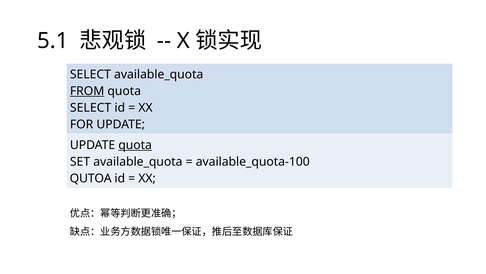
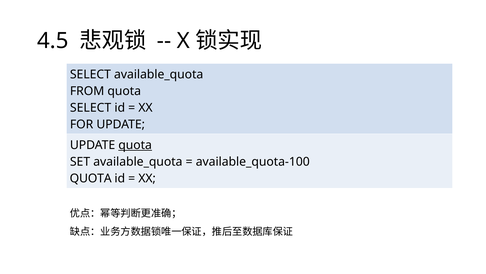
5.1: 5.1 -> 4.5
FROM underline: present -> none
QUTOA at (91, 178): QUTOA -> QUOTA
